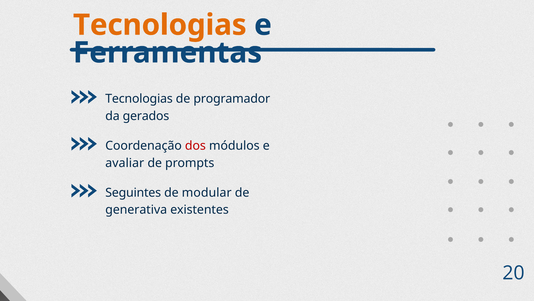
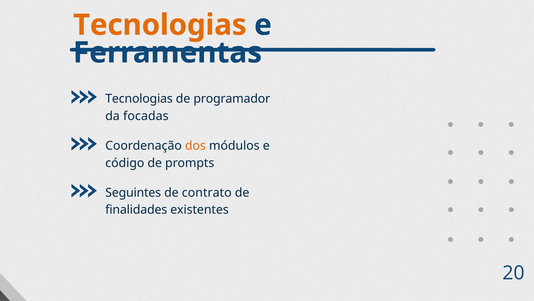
gerados: gerados -> focadas
dos colour: red -> orange
avaliar: avaliar -> código
modular: modular -> contrato
generativa: generativa -> finalidades
